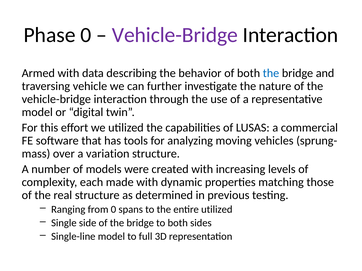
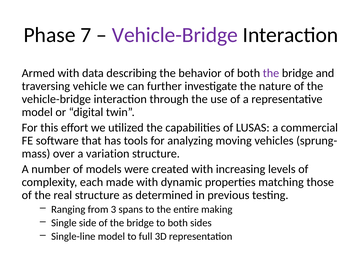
Phase 0: 0 -> 7
the at (271, 73) colour: blue -> purple
from 0: 0 -> 3
entire utilized: utilized -> making
